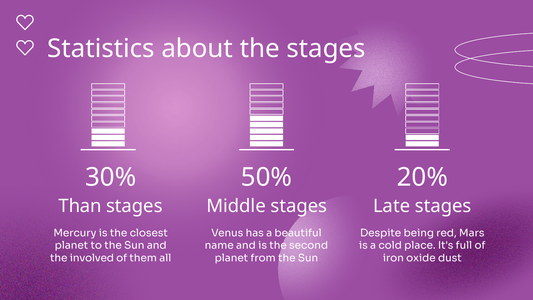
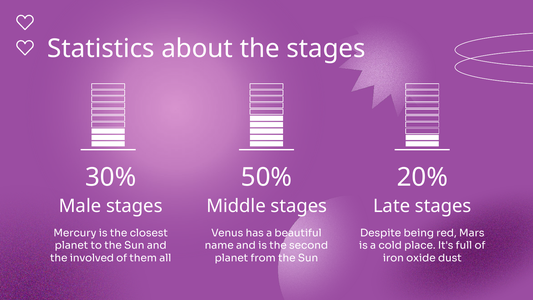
Than: Than -> Male
